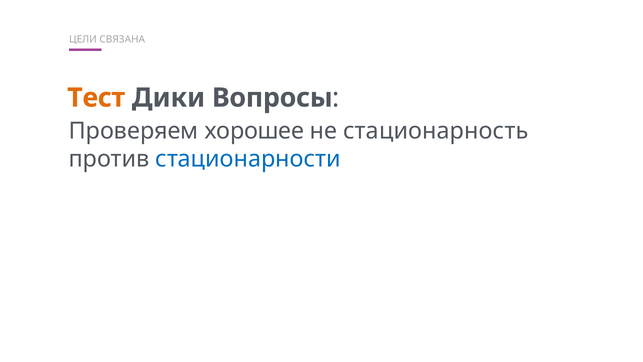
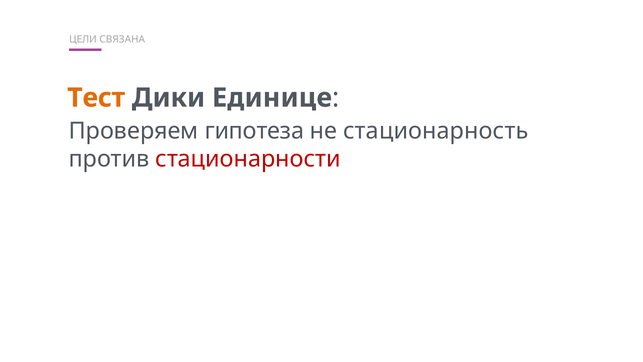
Вопросы: Вопросы -> Единице
хорошее: хорошее -> гипотеза
стационарности colour: blue -> red
